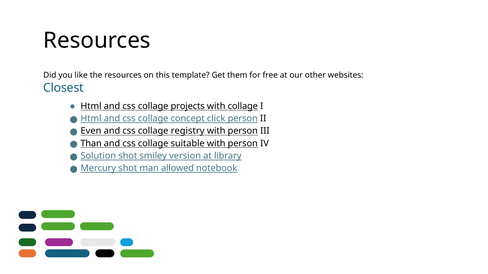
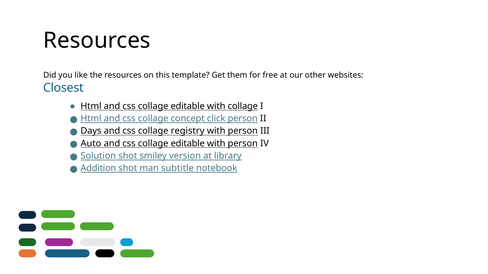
projects at (188, 106): projects -> editable
Even: Even -> Days
Than: Than -> Auto
suitable at (188, 144): suitable -> editable
Mercury: Mercury -> Addition
allowed: allowed -> subtitle
